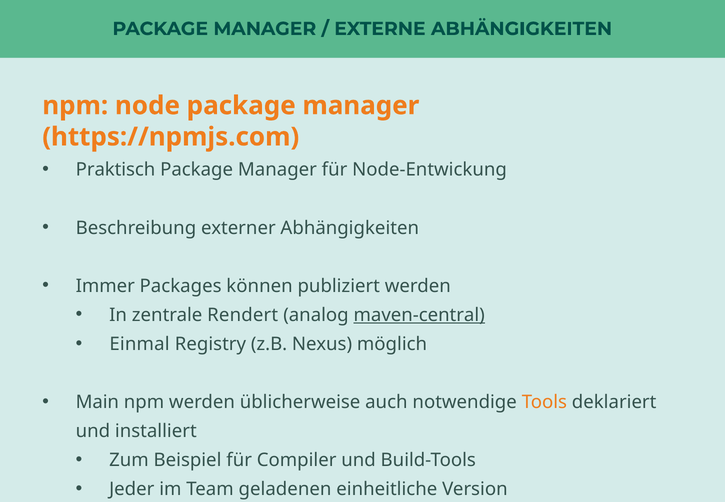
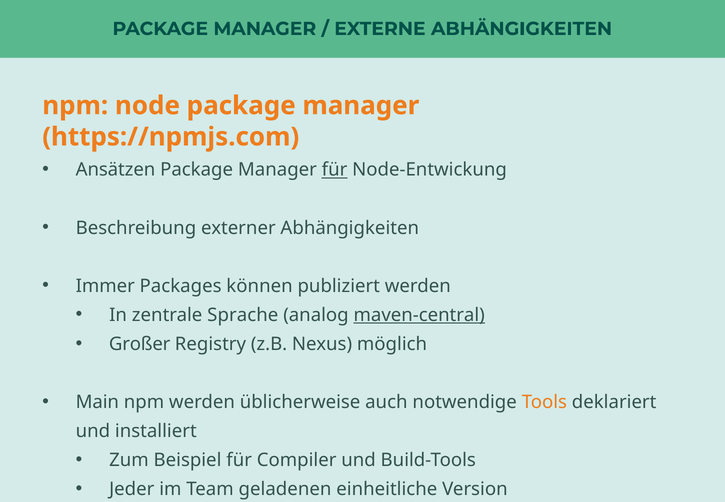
Praktisch: Praktisch -> Ansätzen
für at (335, 170) underline: none -> present
Rendert: Rendert -> Sprache
Einmal: Einmal -> Großer
